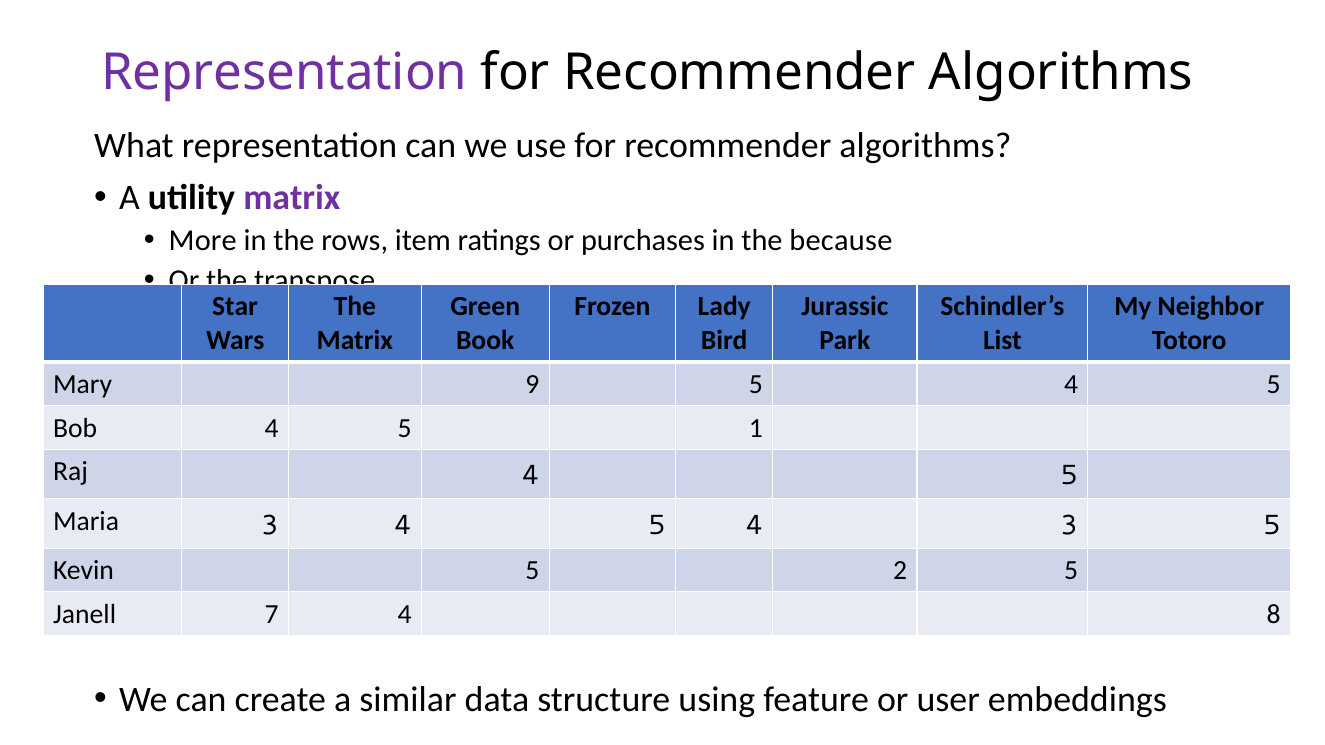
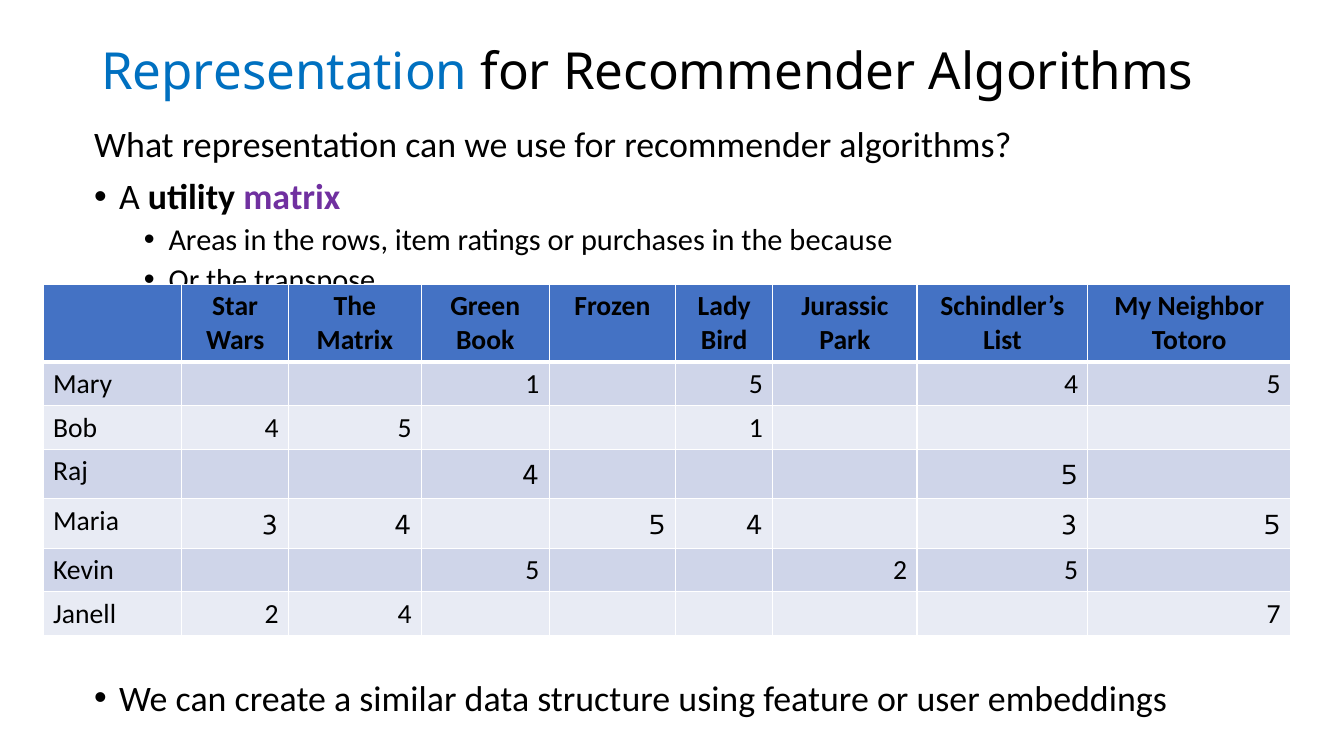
Representation at (284, 73) colour: purple -> blue
More: More -> Areas
Mary 9: 9 -> 1
Janell 7: 7 -> 2
8: 8 -> 7
